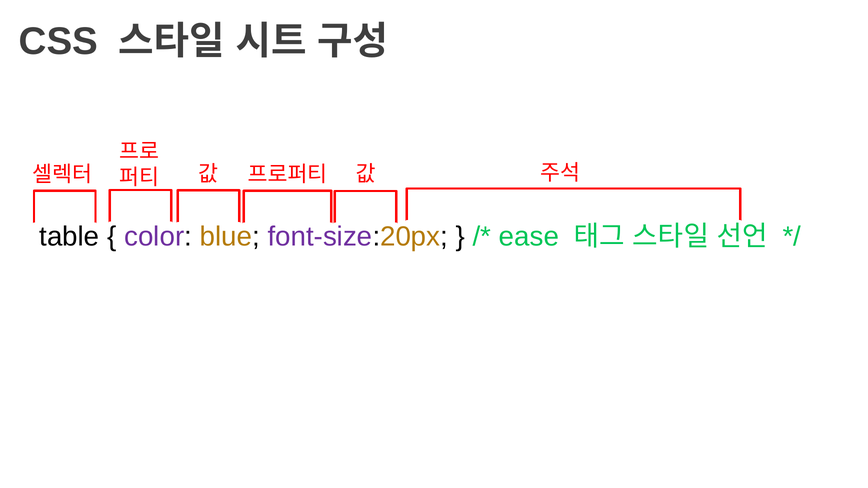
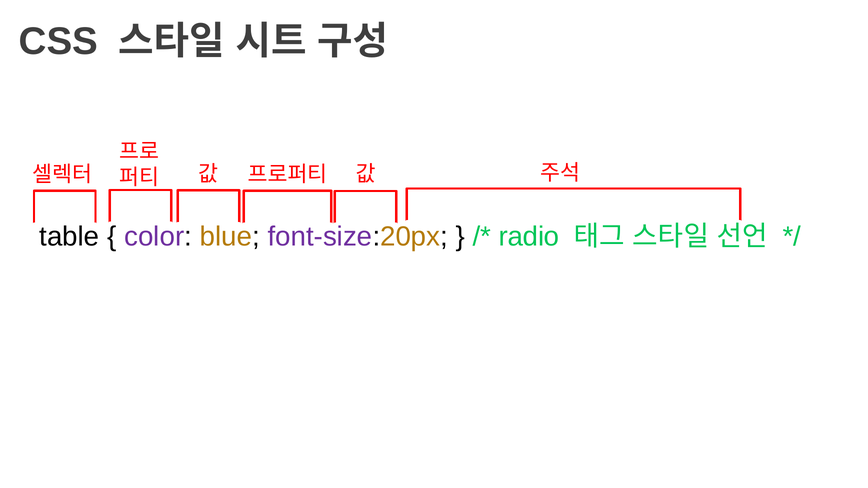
ease: ease -> radio
